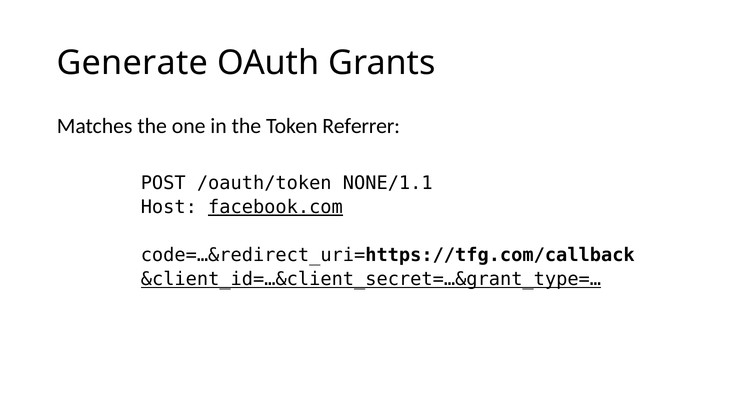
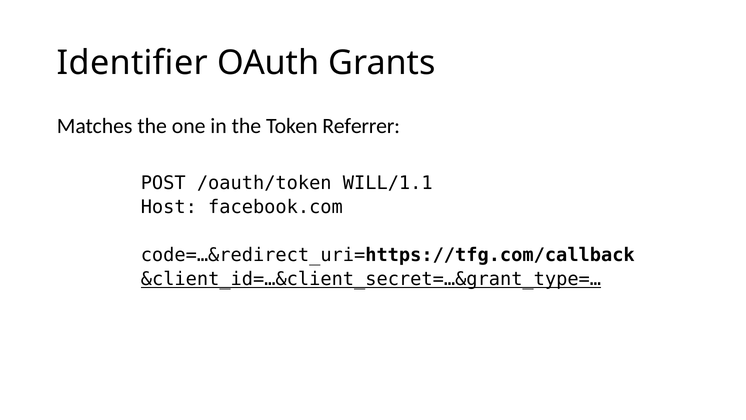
Generate: Generate -> Identifier
NONE/1.1: NONE/1.1 -> WILL/1.1
facebook.com underline: present -> none
